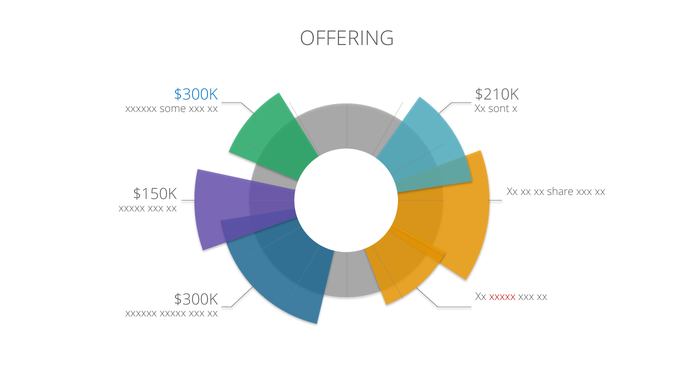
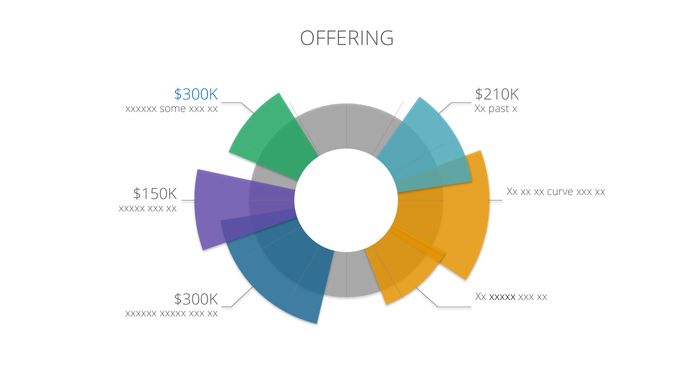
sont: sont -> past
share: share -> curve
xxxxx at (502, 297) colour: red -> black
